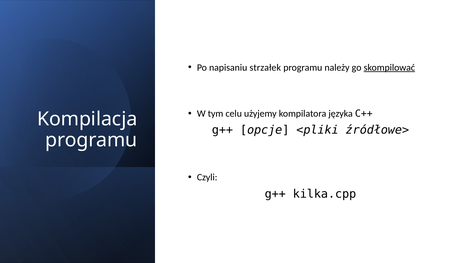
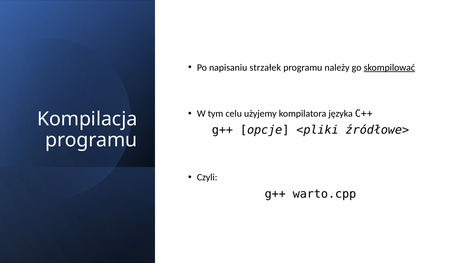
kilka.cpp: kilka.cpp -> warto.cpp
